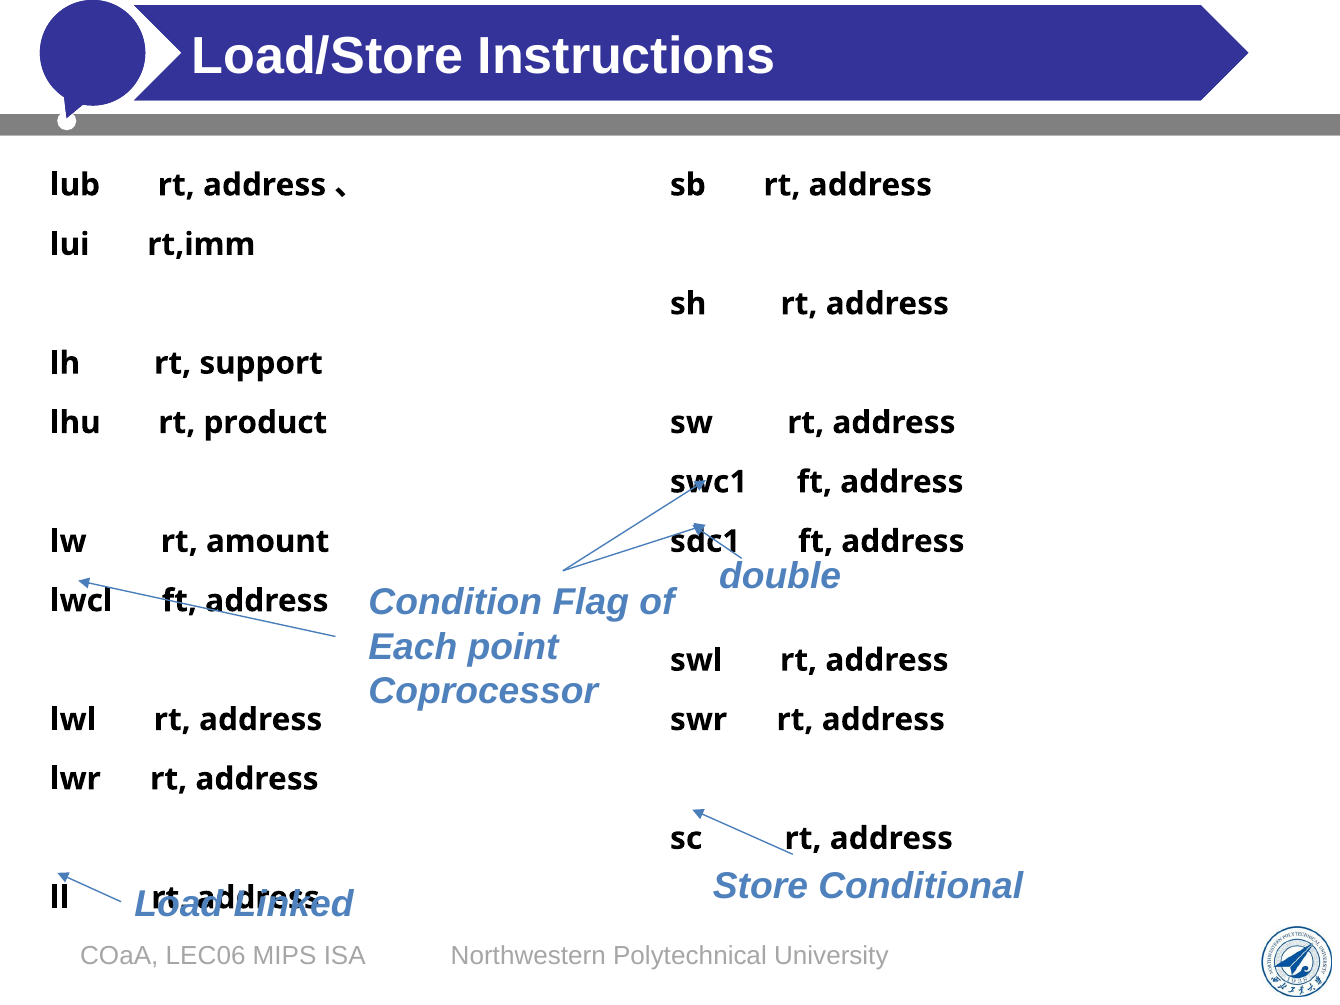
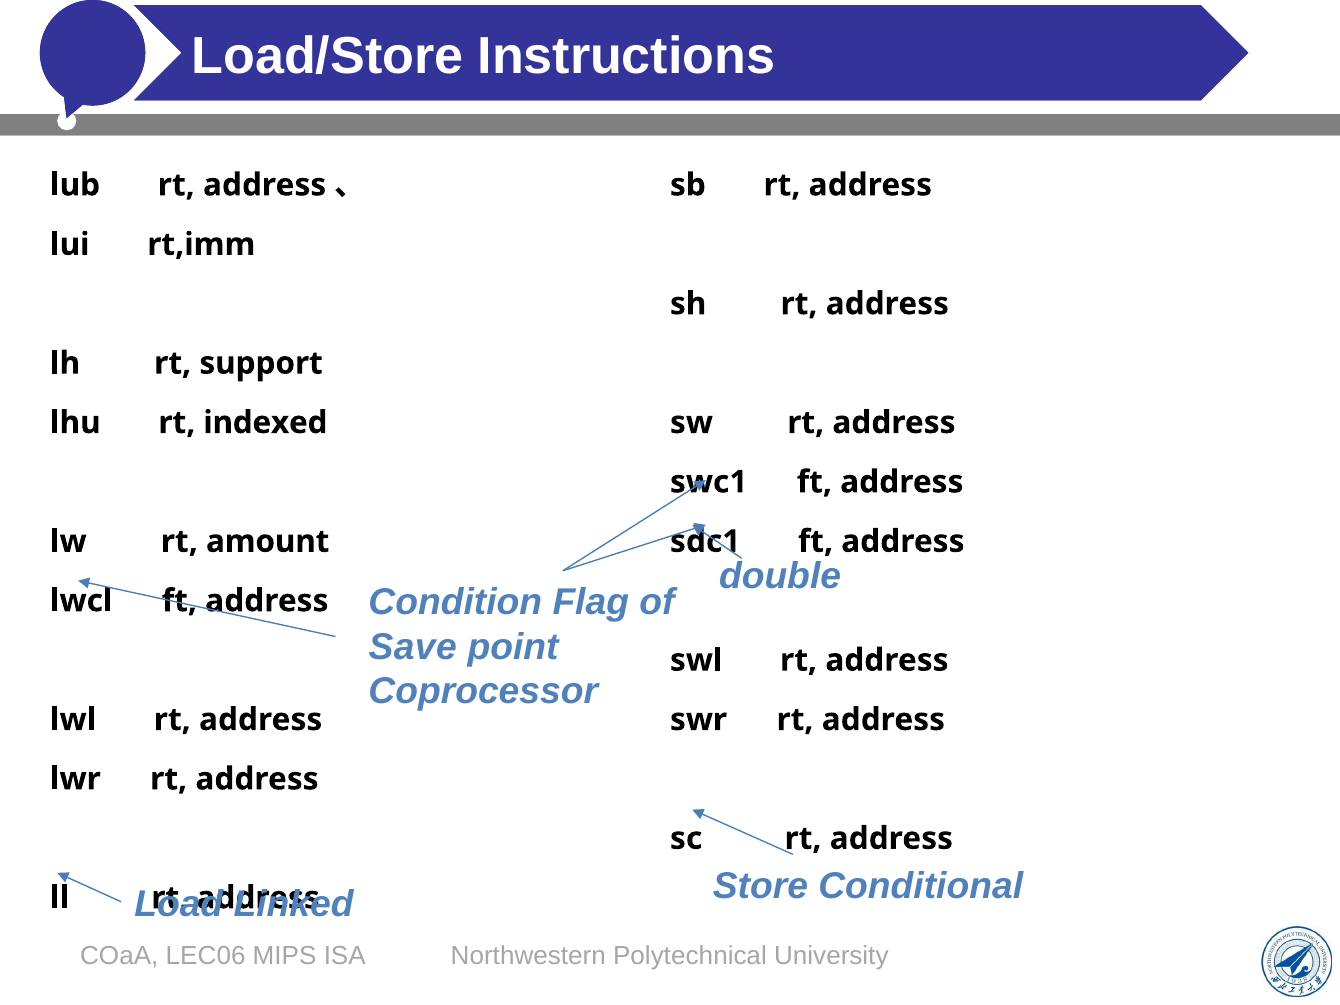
product: product -> indexed
Each: Each -> Save
